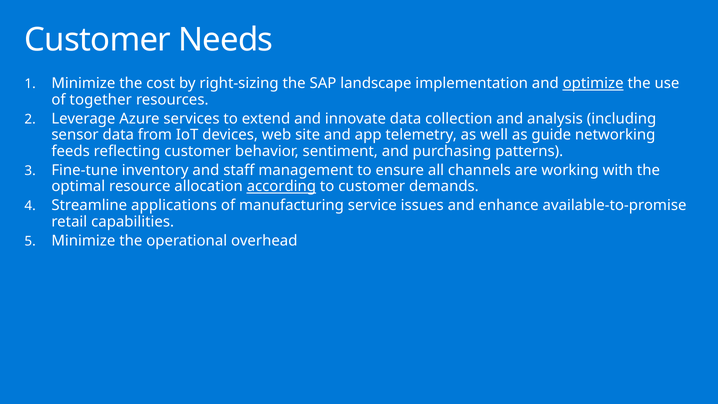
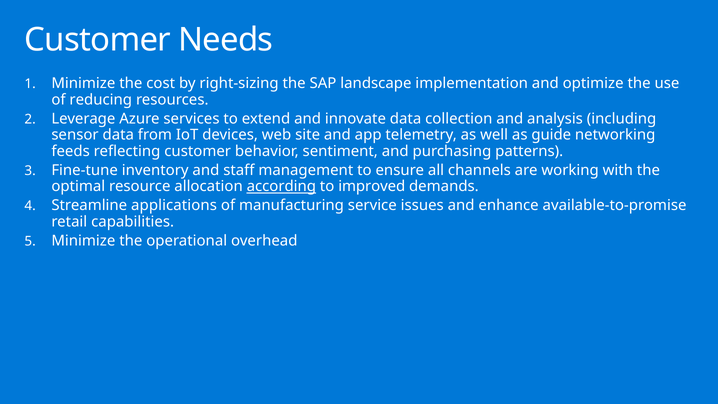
optimize underline: present -> none
together: together -> reducing
to customer: customer -> improved
